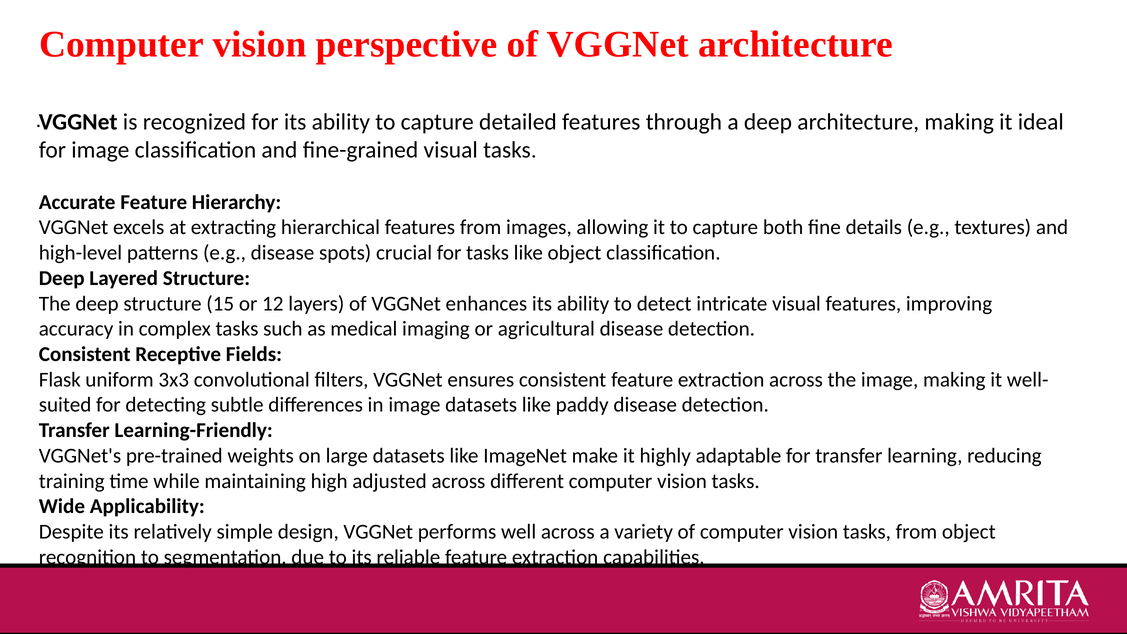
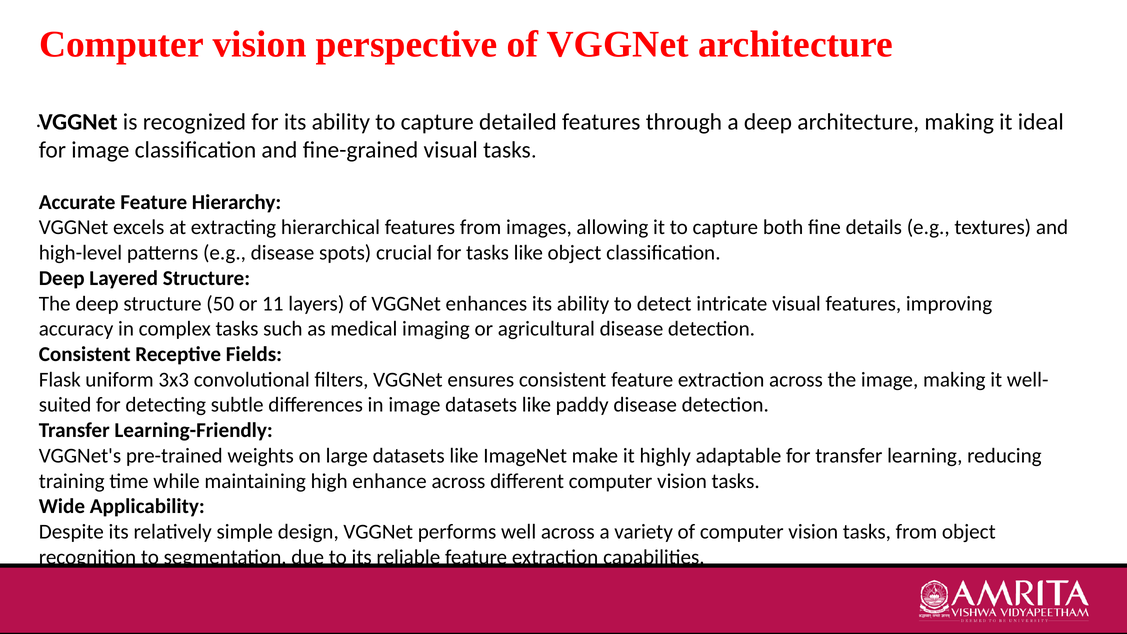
15: 15 -> 50
12: 12 -> 11
adjusted: adjusted -> enhance
